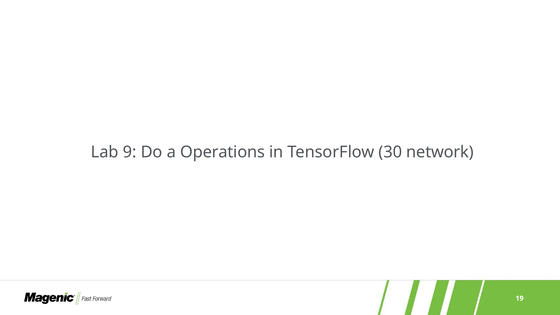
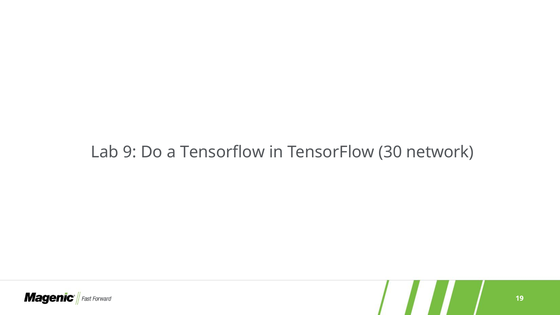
a Operations: Operations -> Tensorflow
